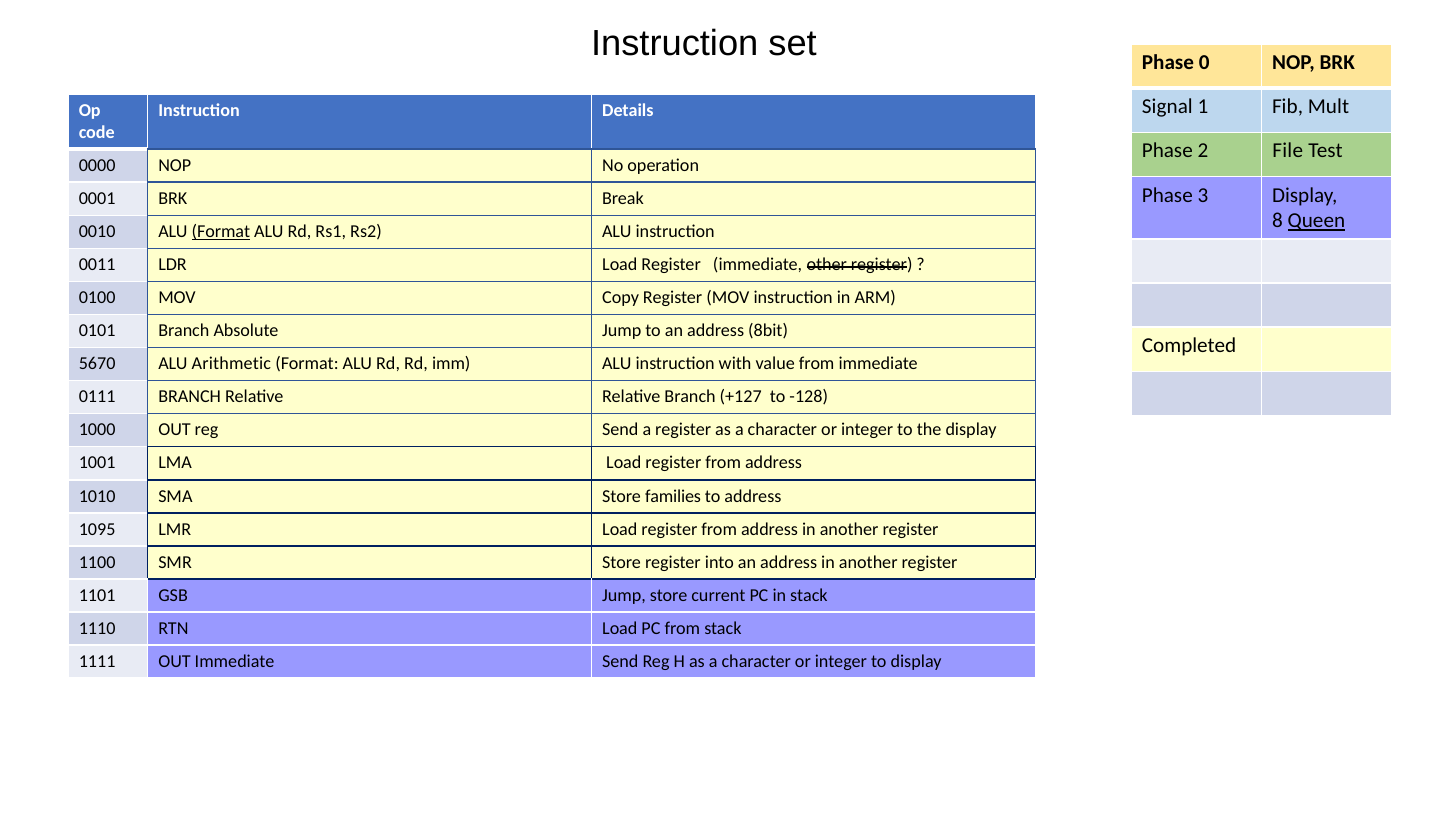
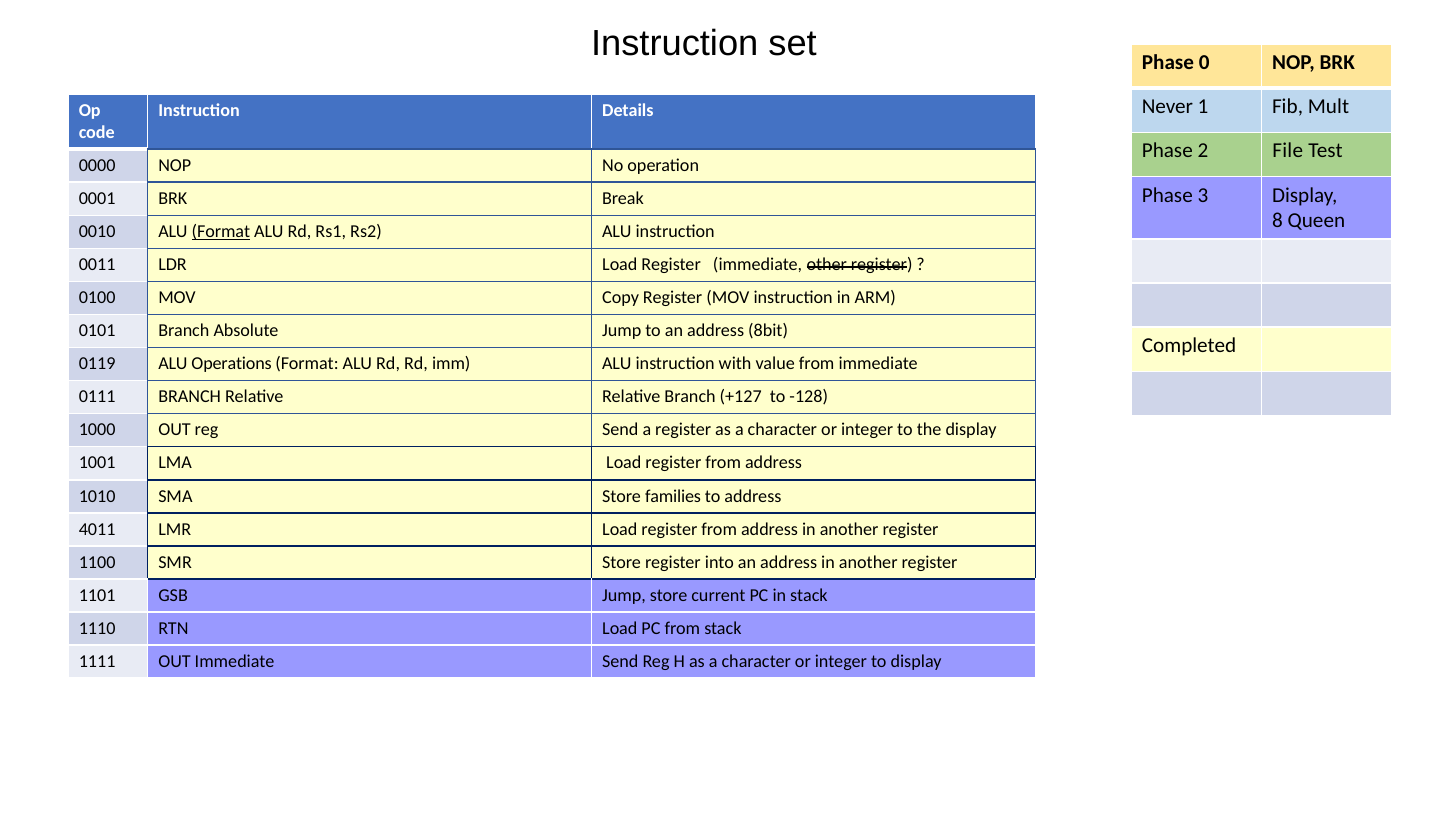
Signal: Signal -> Never
Queen underline: present -> none
5670: 5670 -> 0119
Arithmetic: Arithmetic -> Operations
1095: 1095 -> 4011
